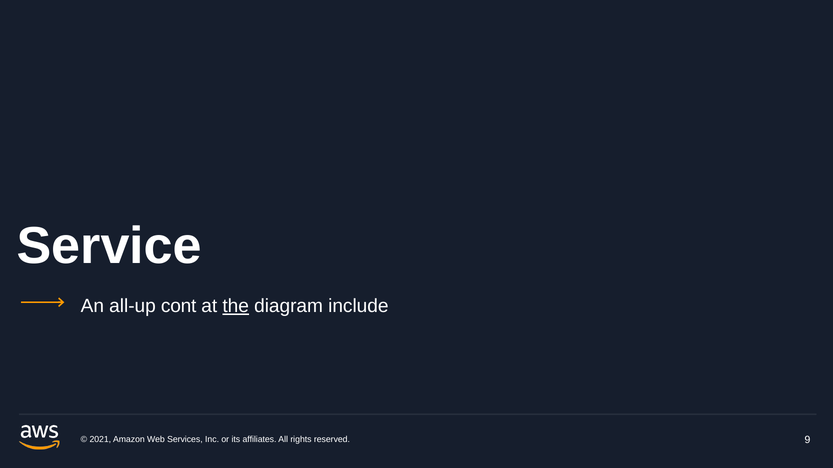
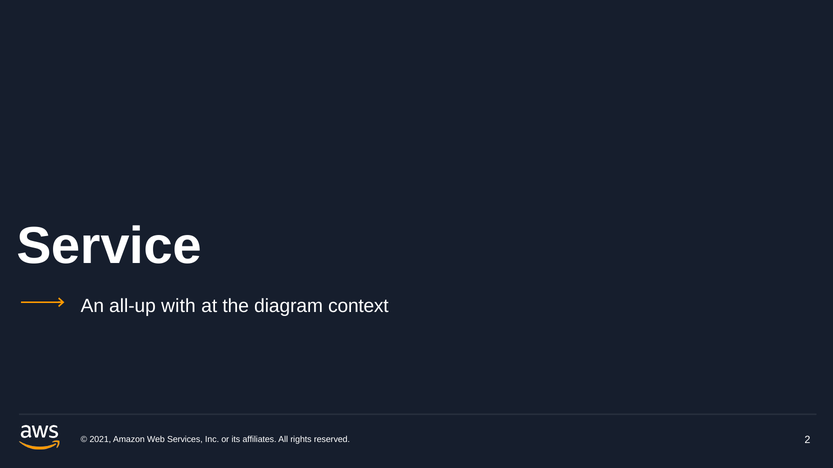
cont: cont -> with
the underline: present -> none
include: include -> context
9: 9 -> 2
